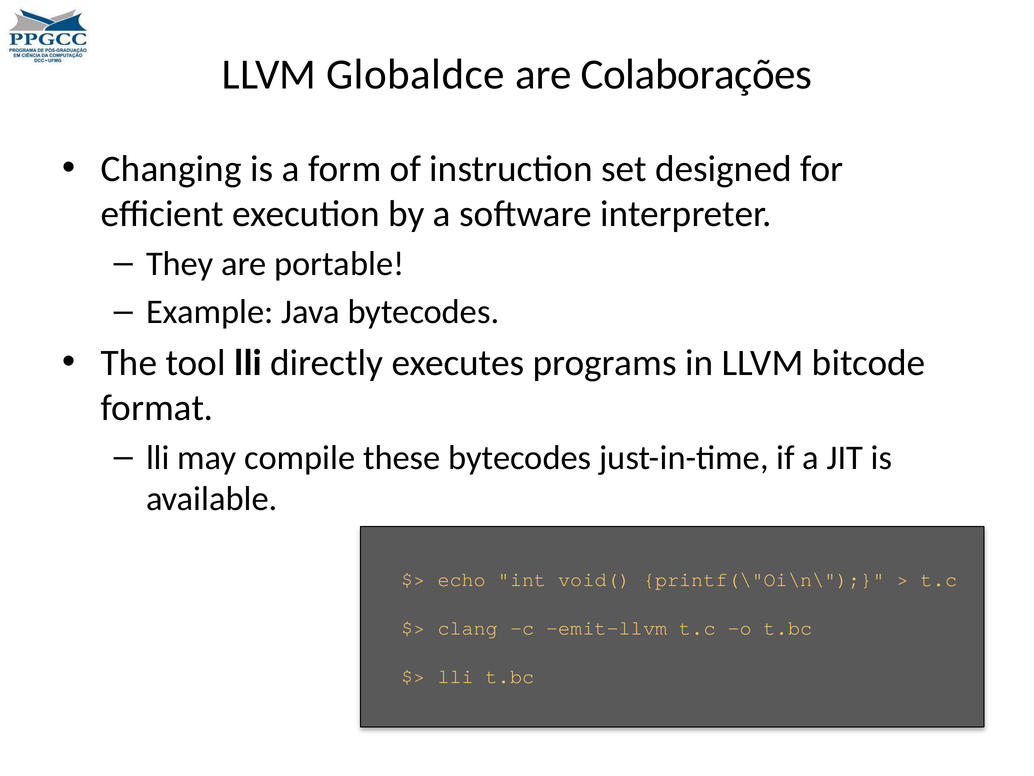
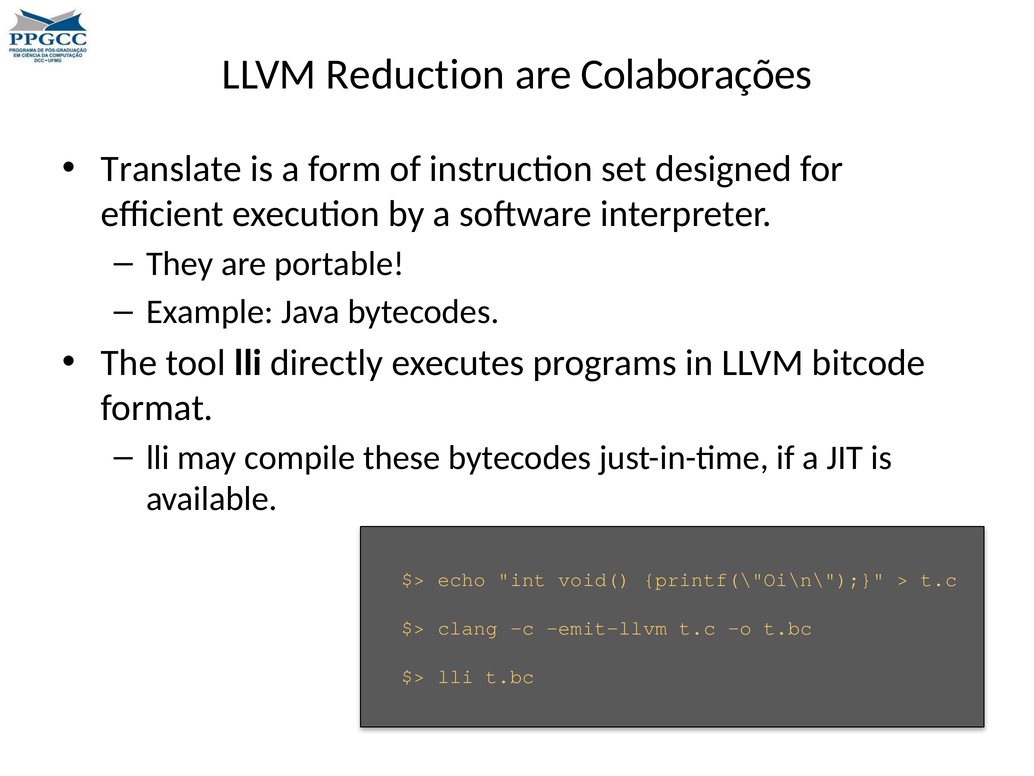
Globaldce: Globaldce -> Reduction
Changing: Changing -> Translate
